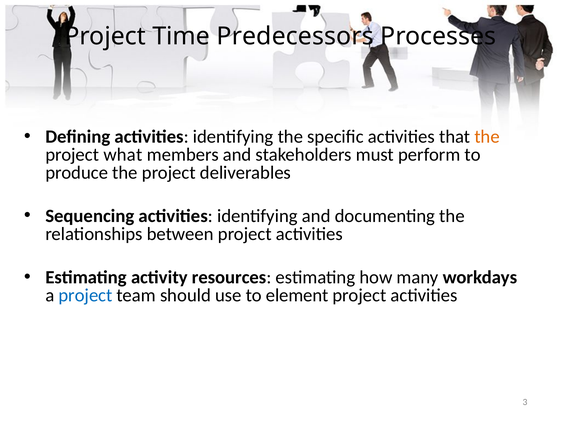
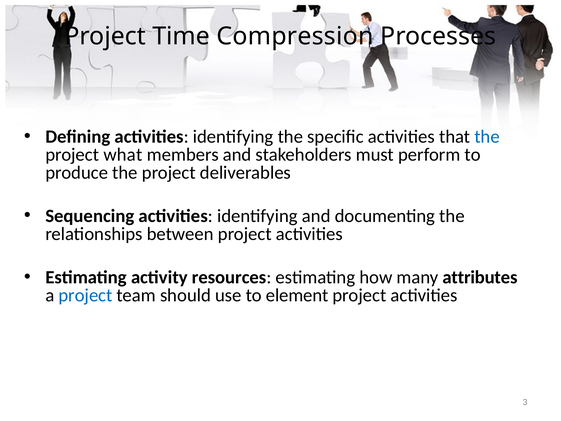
Predecessors: Predecessors -> Compression
the at (487, 137) colour: orange -> blue
workdays: workdays -> attributes
